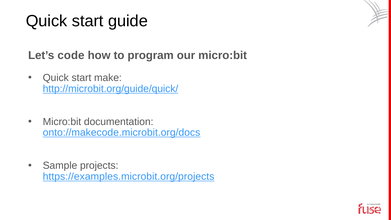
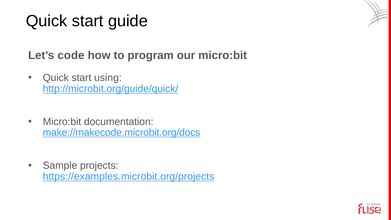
make: make -> using
onto://makecode.microbit.org/docs: onto://makecode.microbit.org/docs -> make://makecode.microbit.org/docs
